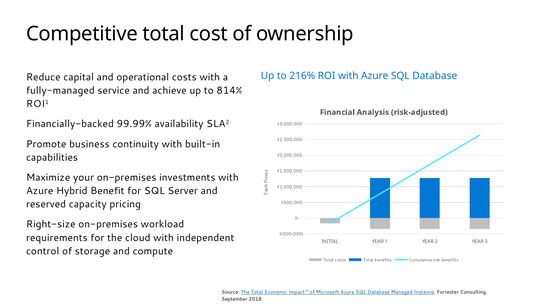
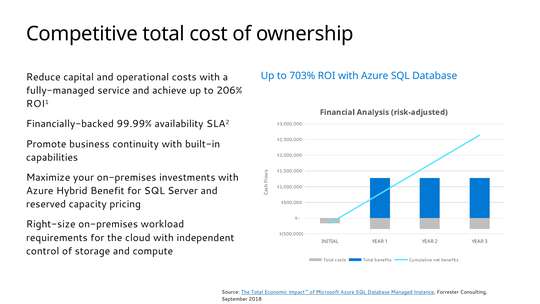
216%: 216% -> 703%
814%: 814% -> 206%
